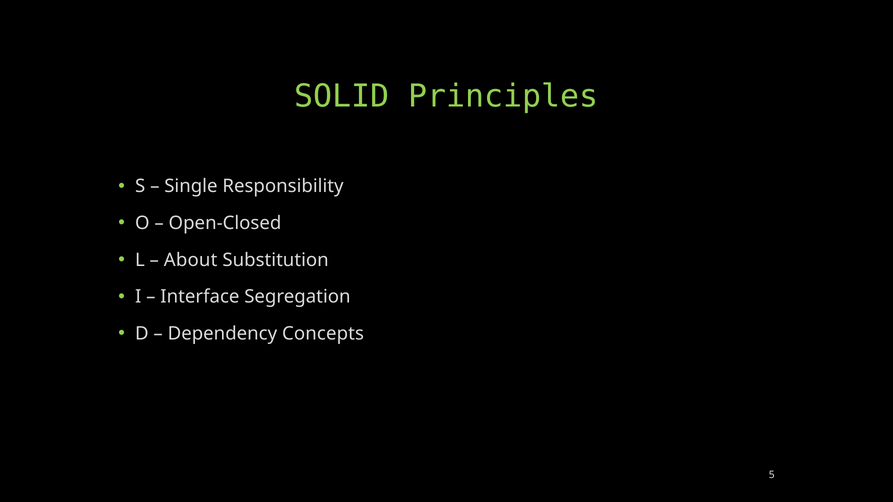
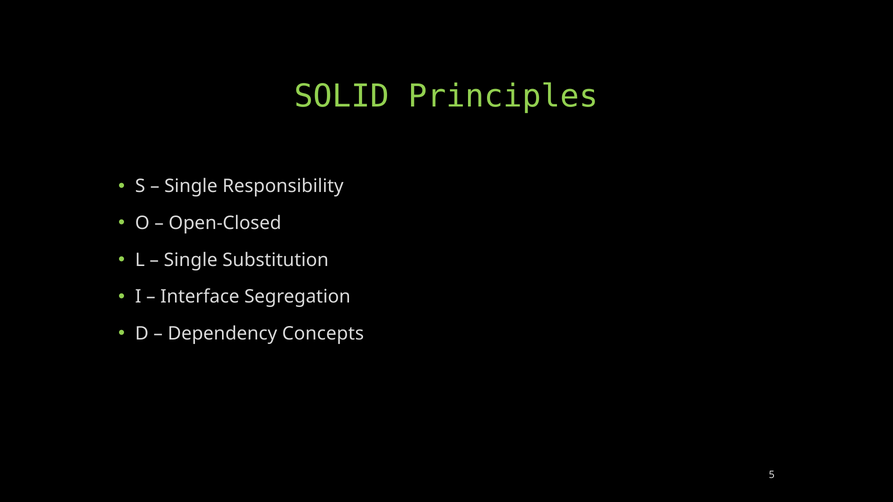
About at (191, 260): About -> Single
